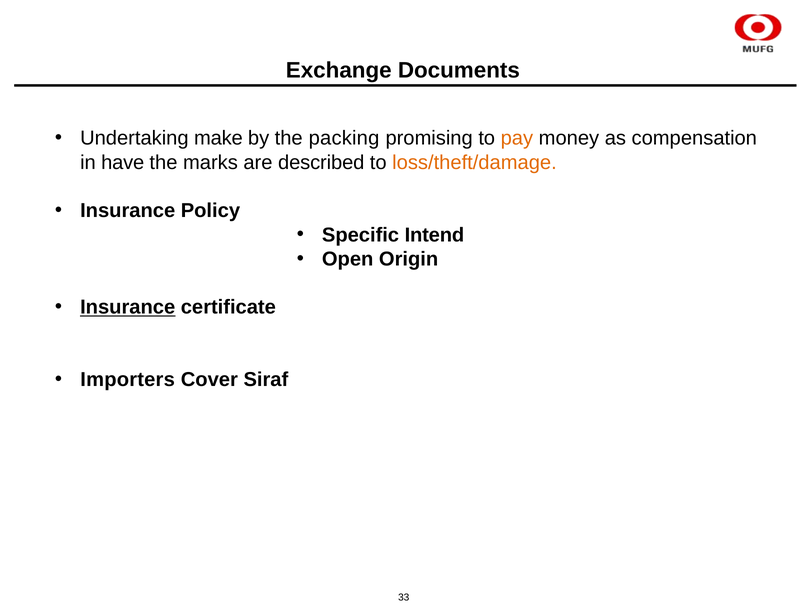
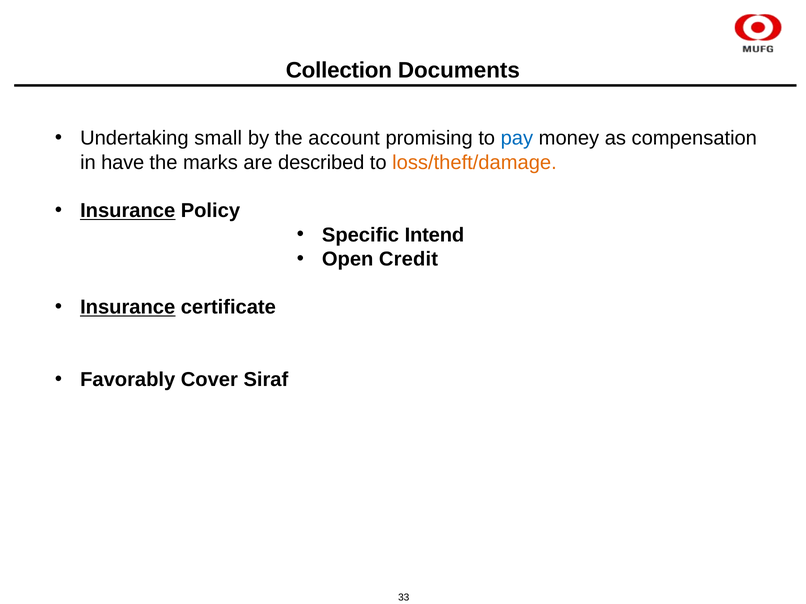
Exchange: Exchange -> Collection
make: make -> small
packing: packing -> account
pay colour: orange -> blue
Insurance at (128, 211) underline: none -> present
Origin: Origin -> Credit
Importers: Importers -> Favorably
